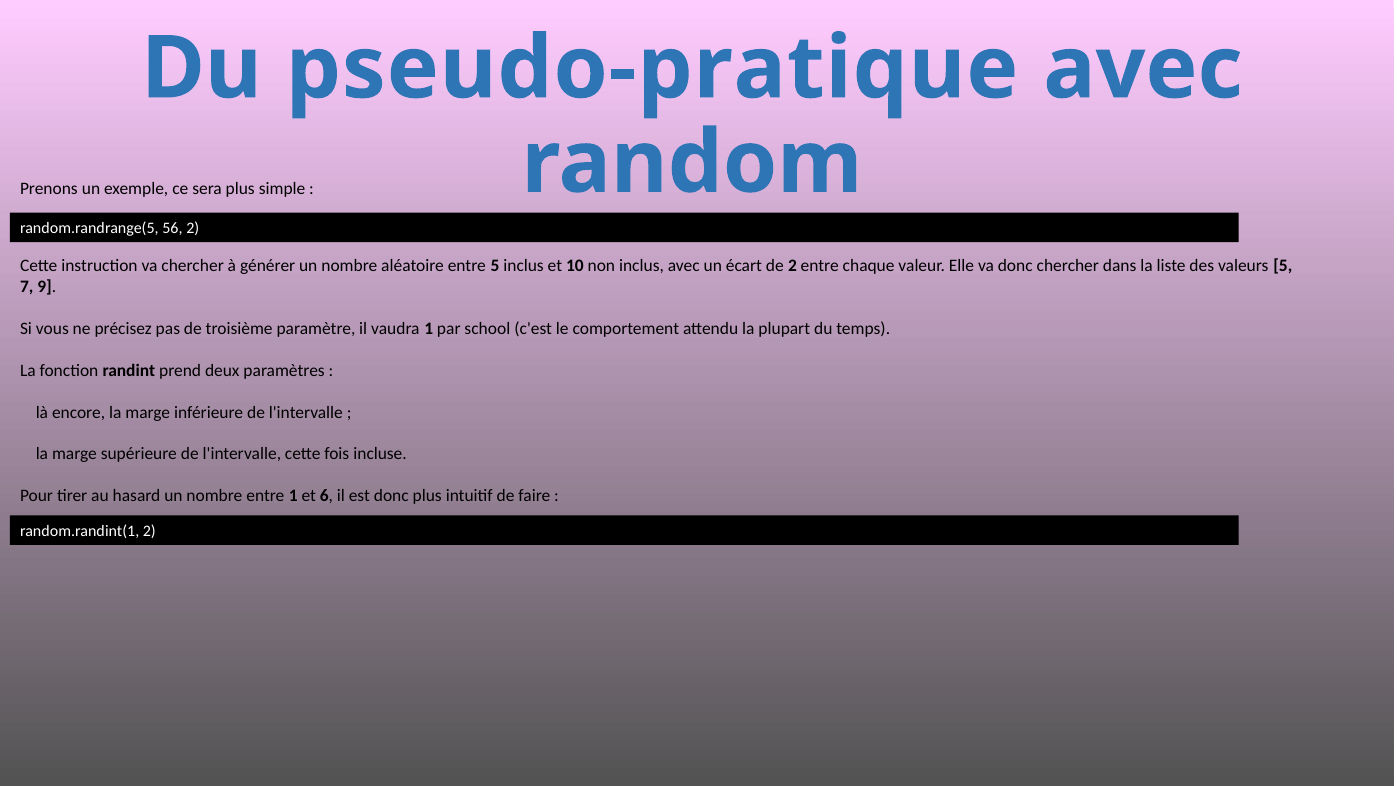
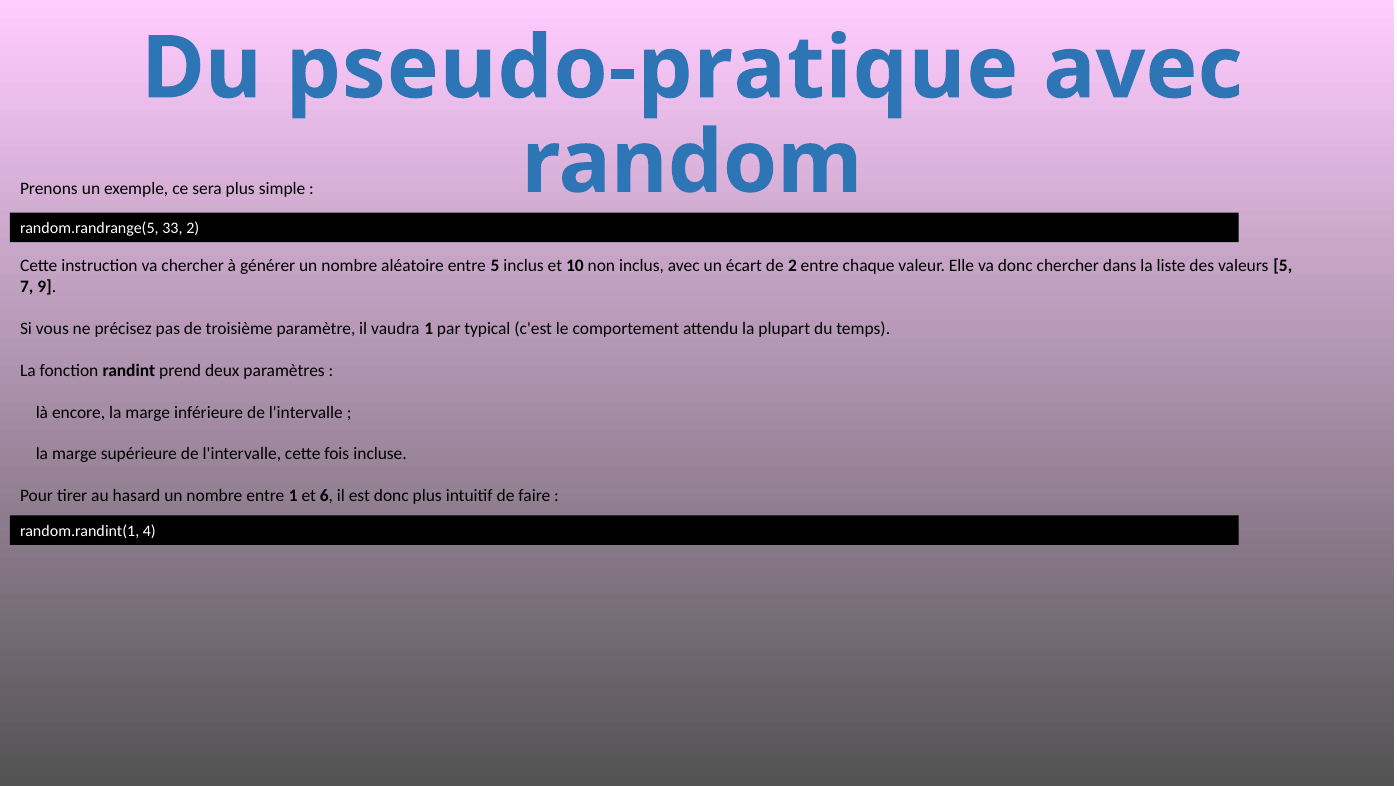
56: 56 -> 33
school: school -> typical
random.randint(1 2: 2 -> 4
